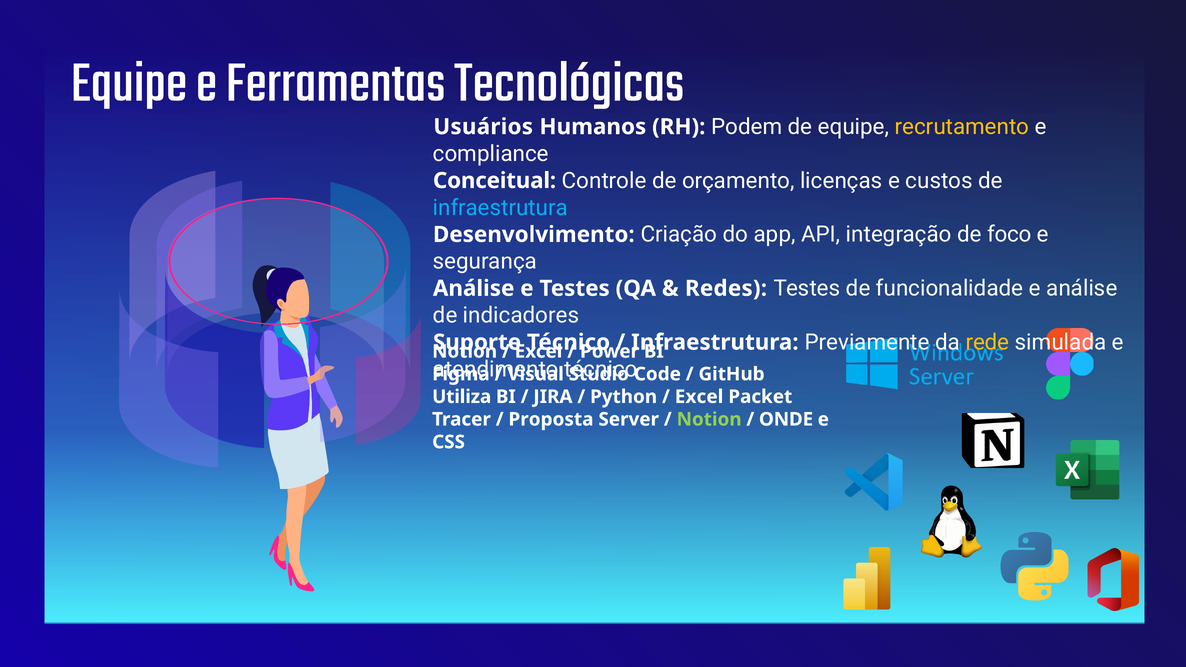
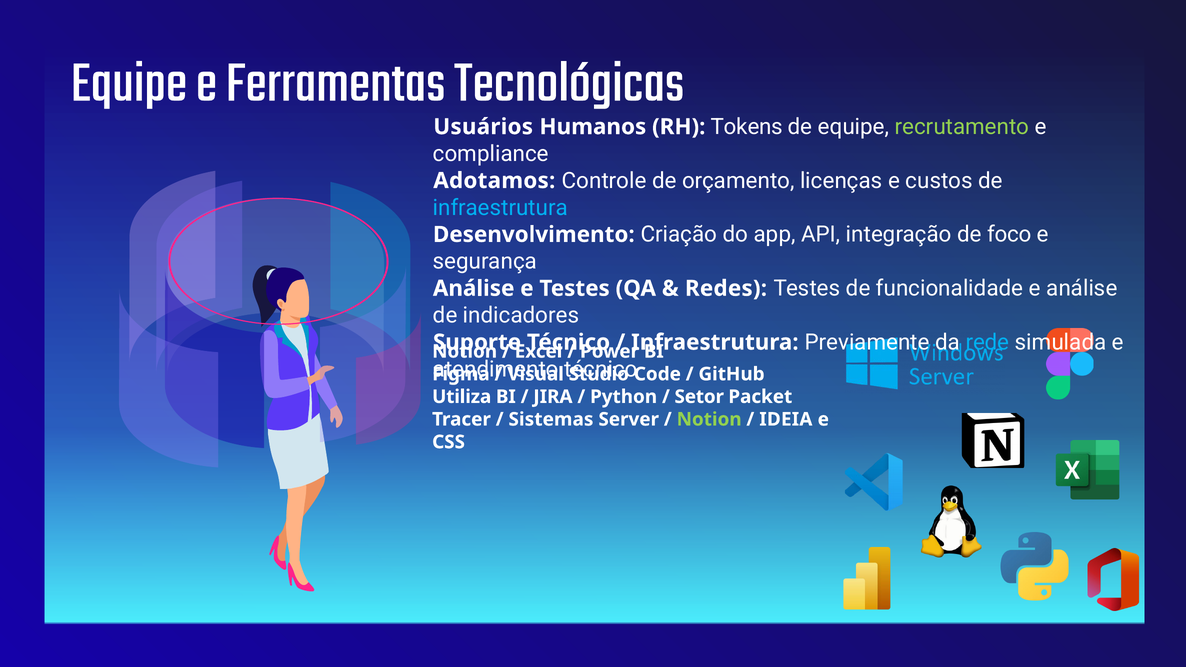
Podem: Podem -> Tokens
recrutamento colour: yellow -> light green
Conceitual: Conceitual -> Adotamos
rede colour: yellow -> light blue
Excel at (699, 397): Excel -> Setor
Proposta: Proposta -> Sistemas
ONDE: ONDE -> IDEIA
